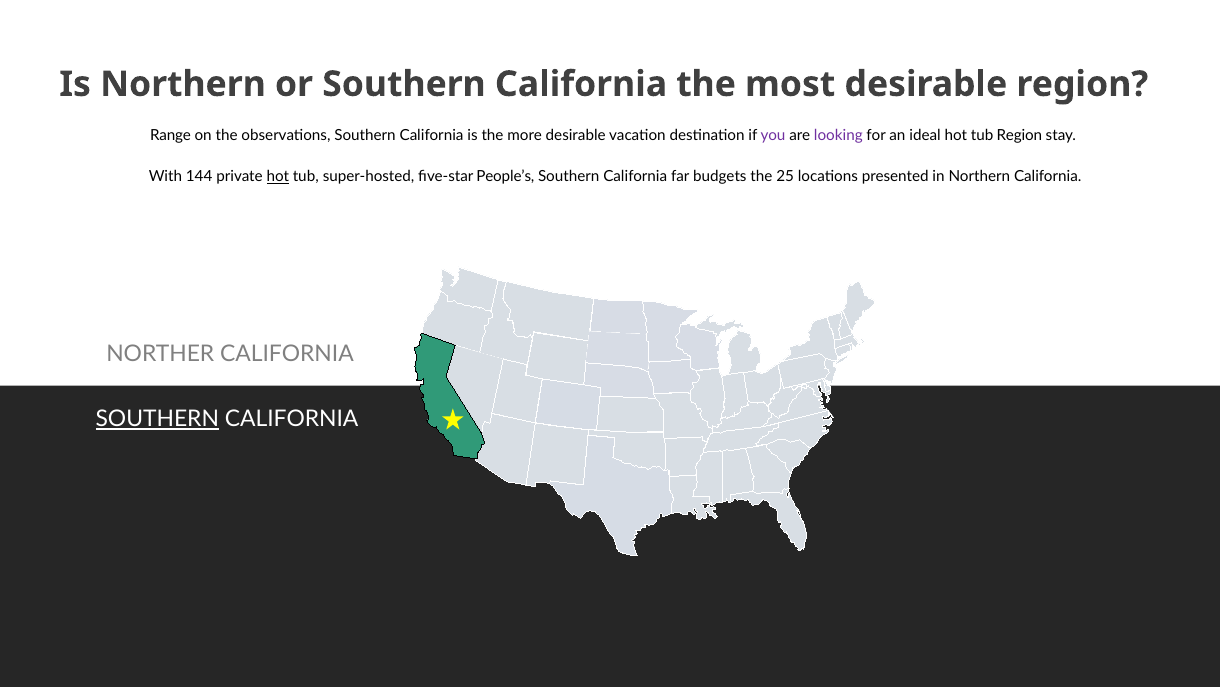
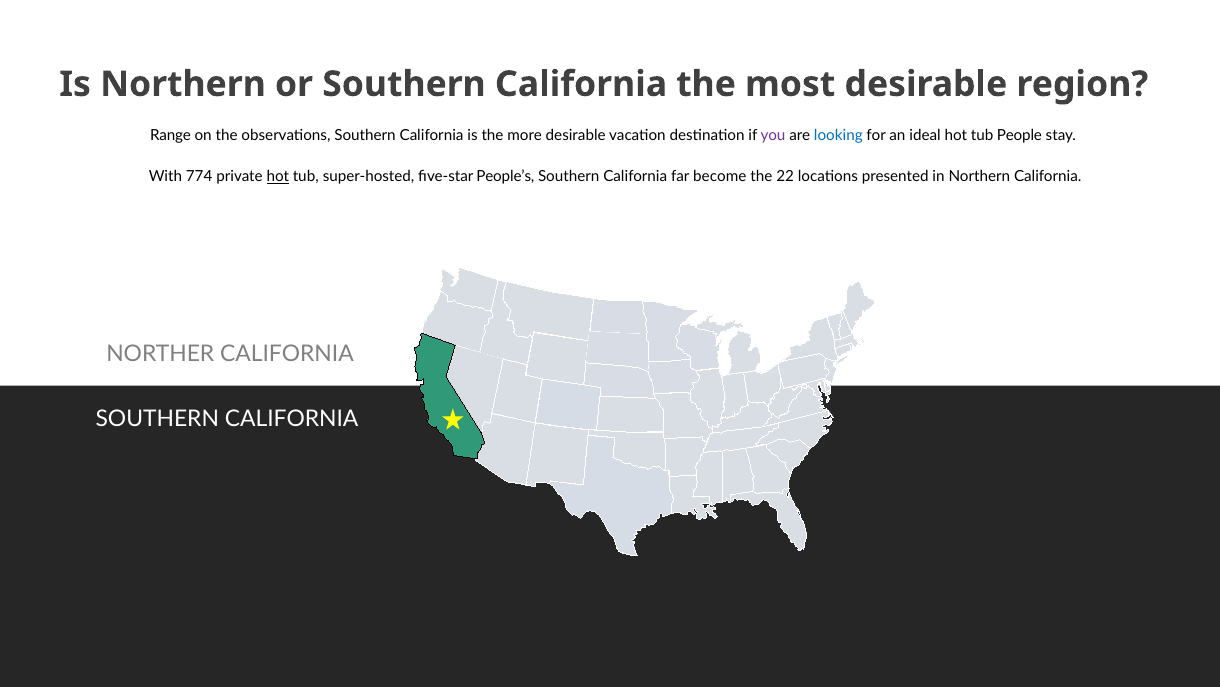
looking colour: purple -> blue
tub Region: Region -> People
144: 144 -> 774
budgets: budgets -> become
25: 25 -> 22
SOUTHERN at (157, 419) underline: present -> none
